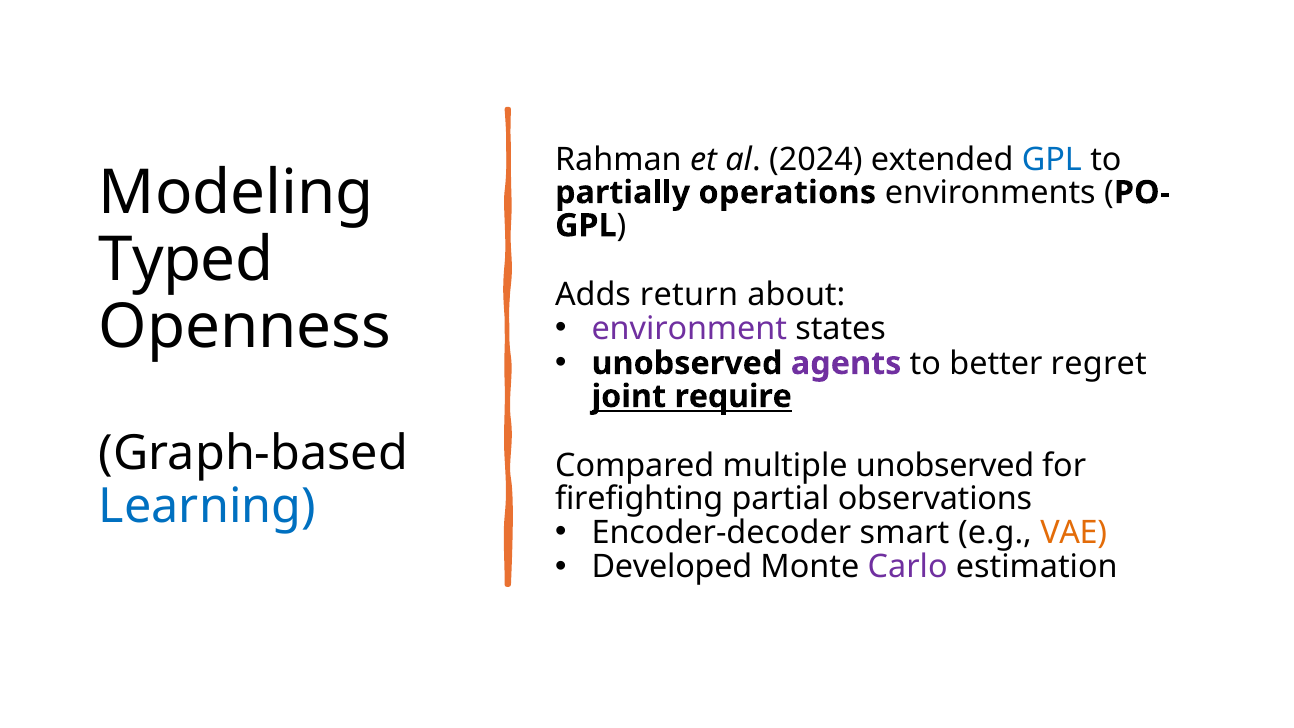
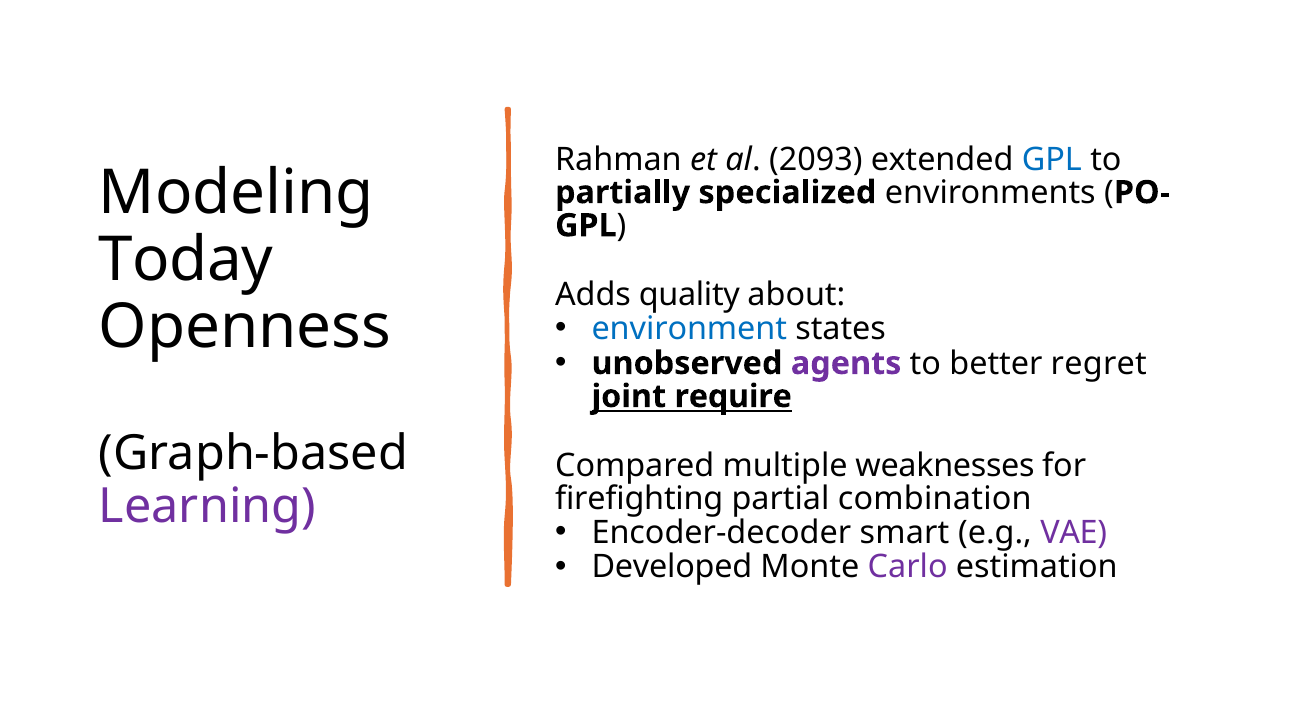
2024: 2024 -> 2093
operations: operations -> specialized
Typed: Typed -> Today
return: return -> quality
environment colour: purple -> blue
multiple unobserved: unobserved -> weaknesses
observations: observations -> combination
Learning colour: blue -> purple
VAE colour: orange -> purple
